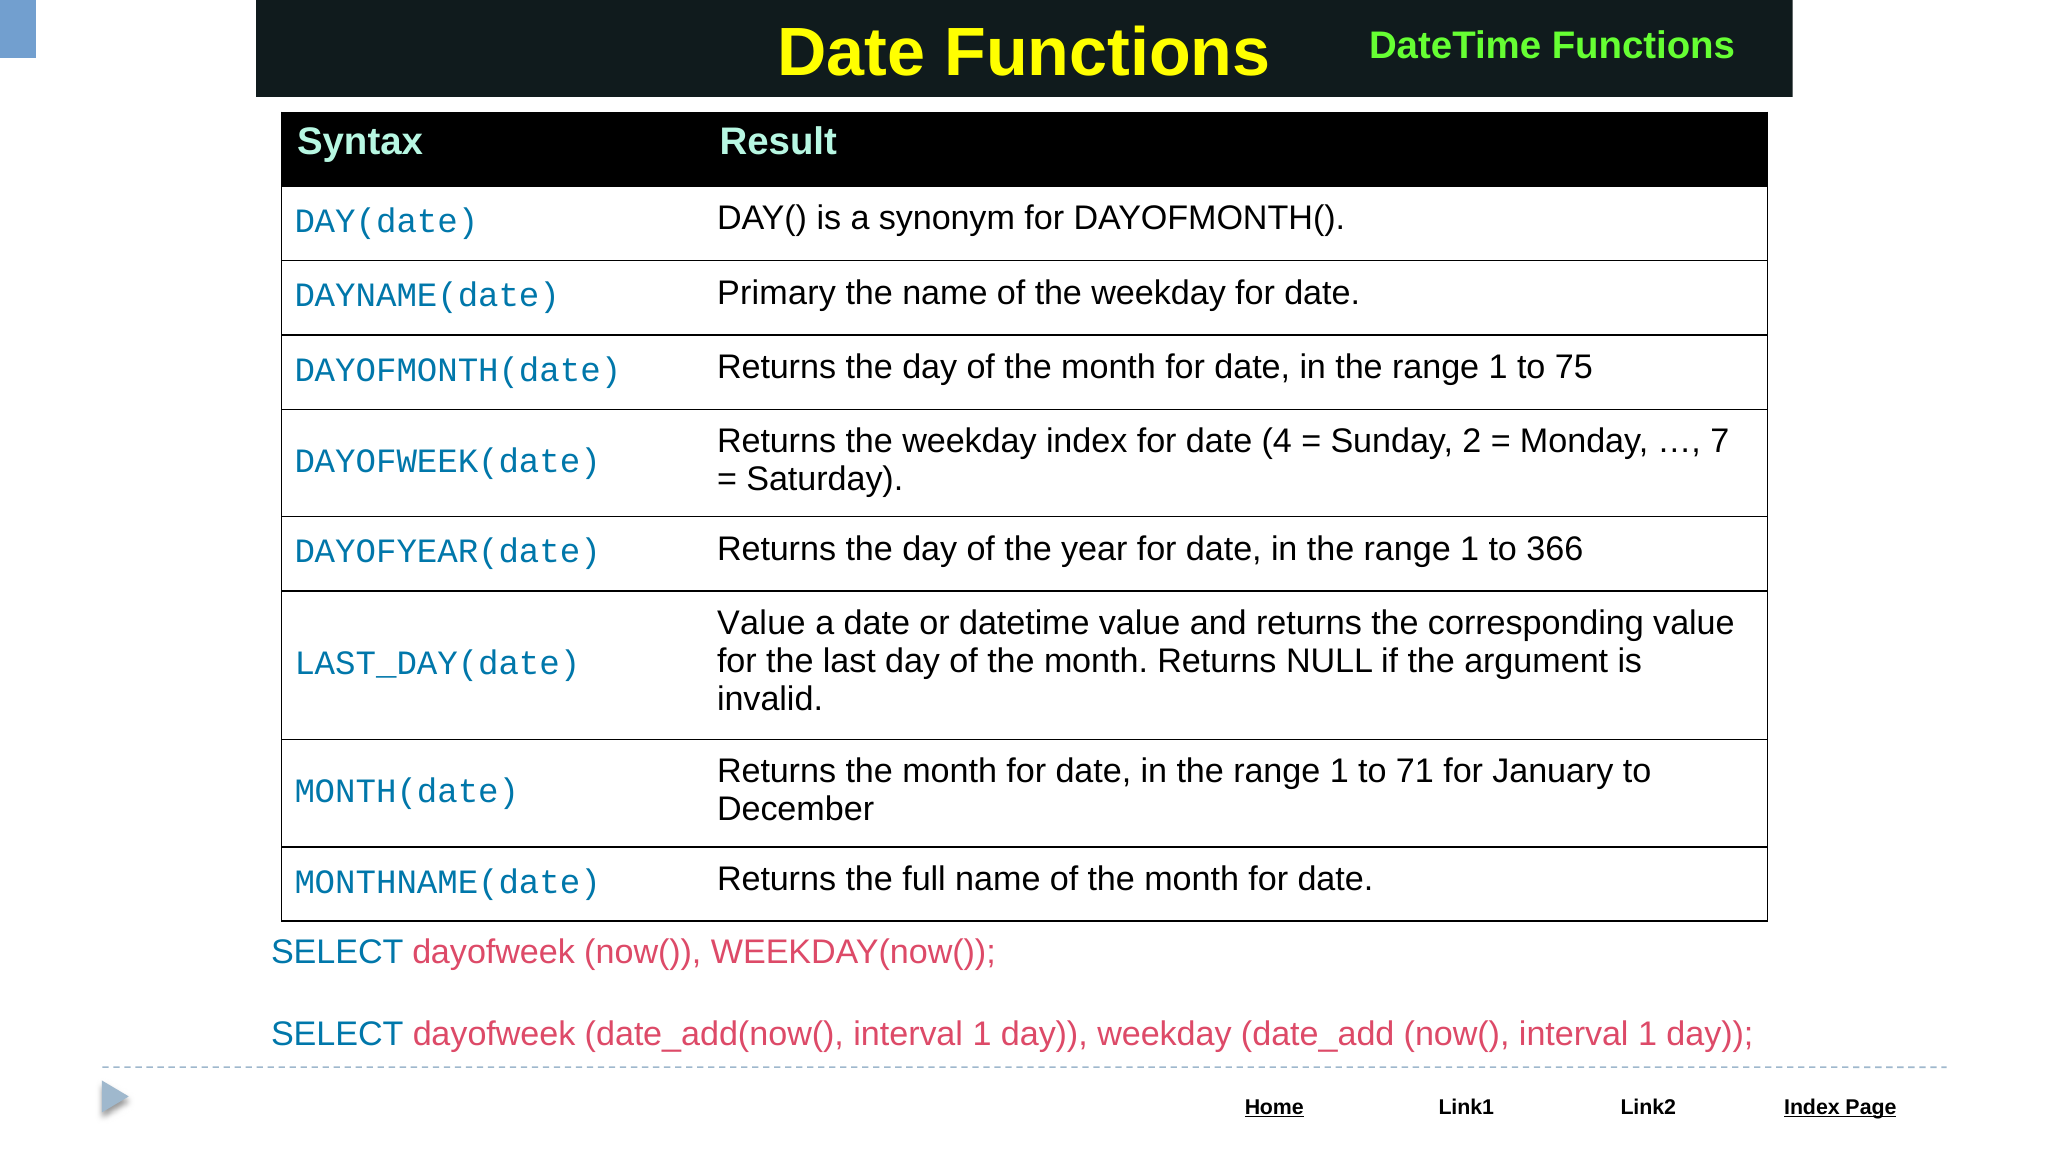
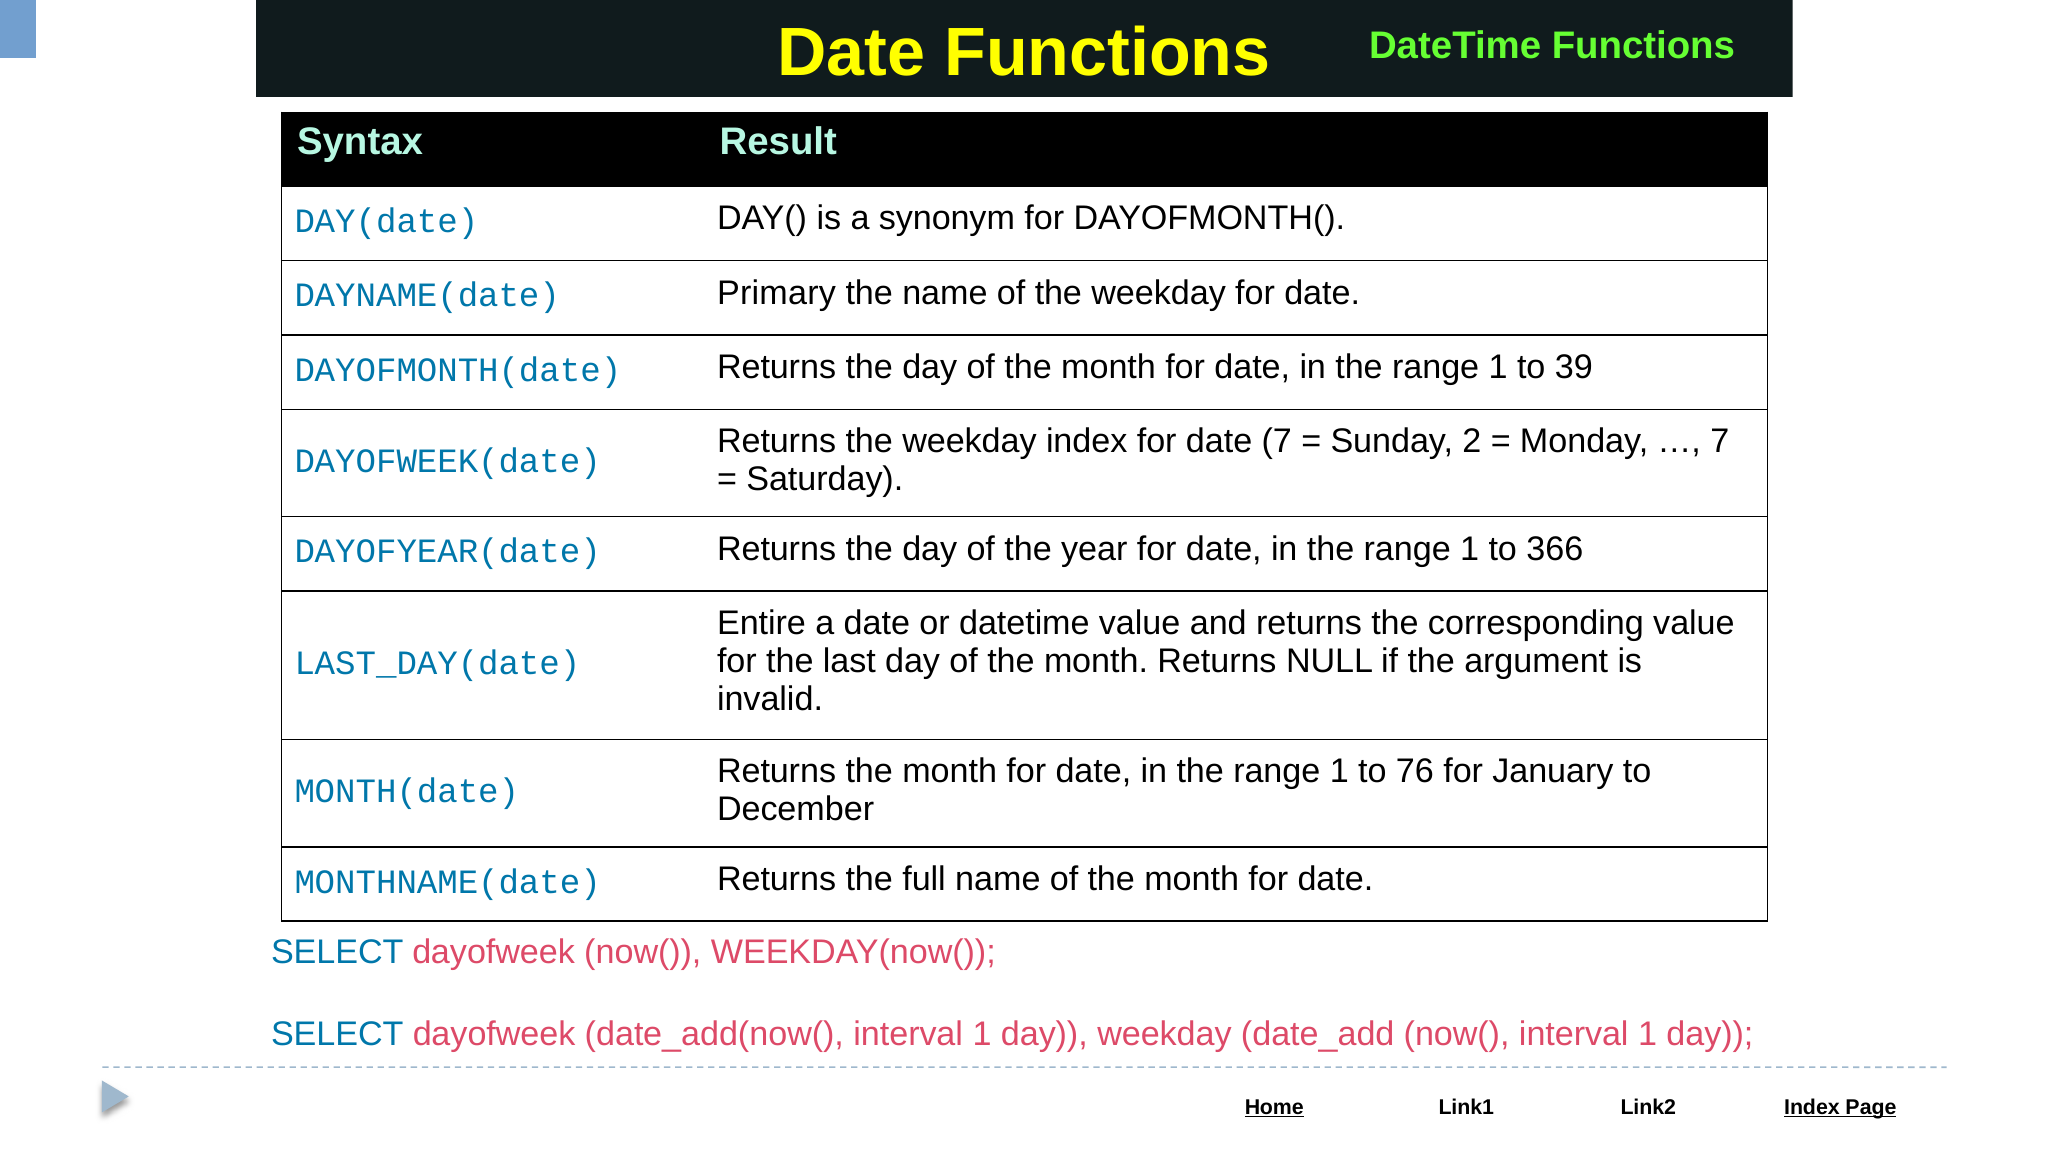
75: 75 -> 39
date 4: 4 -> 7
Value at (761, 624): Value -> Entire
71: 71 -> 76
